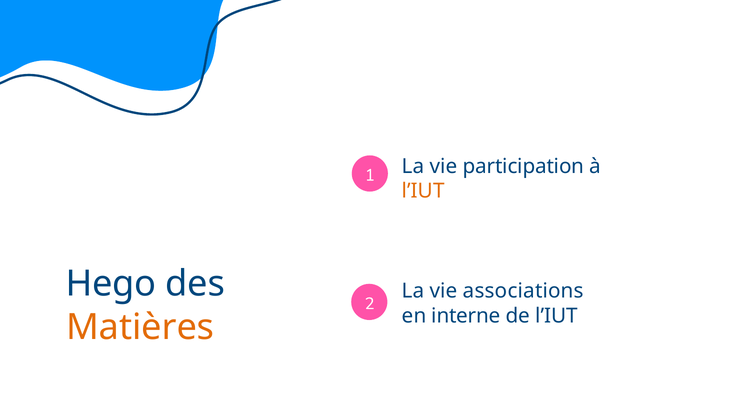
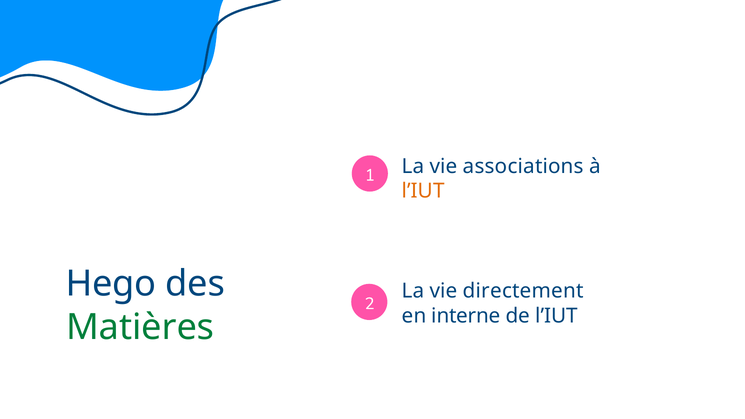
participation: participation -> associations
associations: associations -> directement
Matières colour: orange -> green
